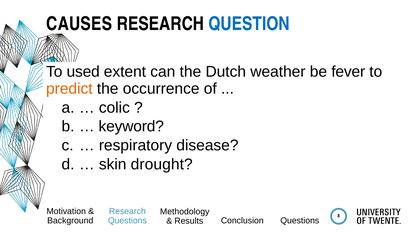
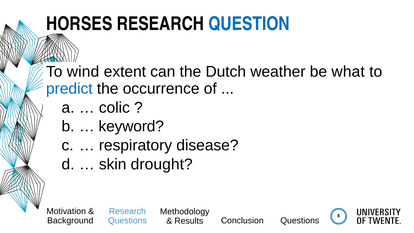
CAUSES: CAUSES -> HORSES
used: used -> wind
fever: fever -> what
predict colour: orange -> blue
